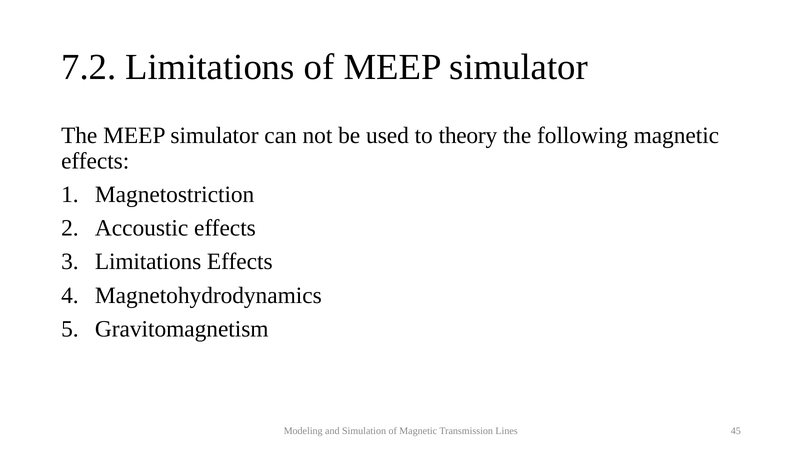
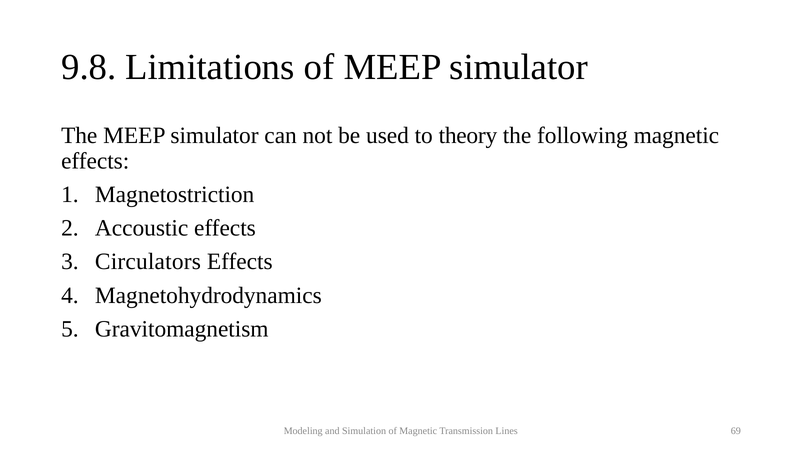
7.2: 7.2 -> 9.8
Limitations at (148, 262): Limitations -> Circulators
45: 45 -> 69
